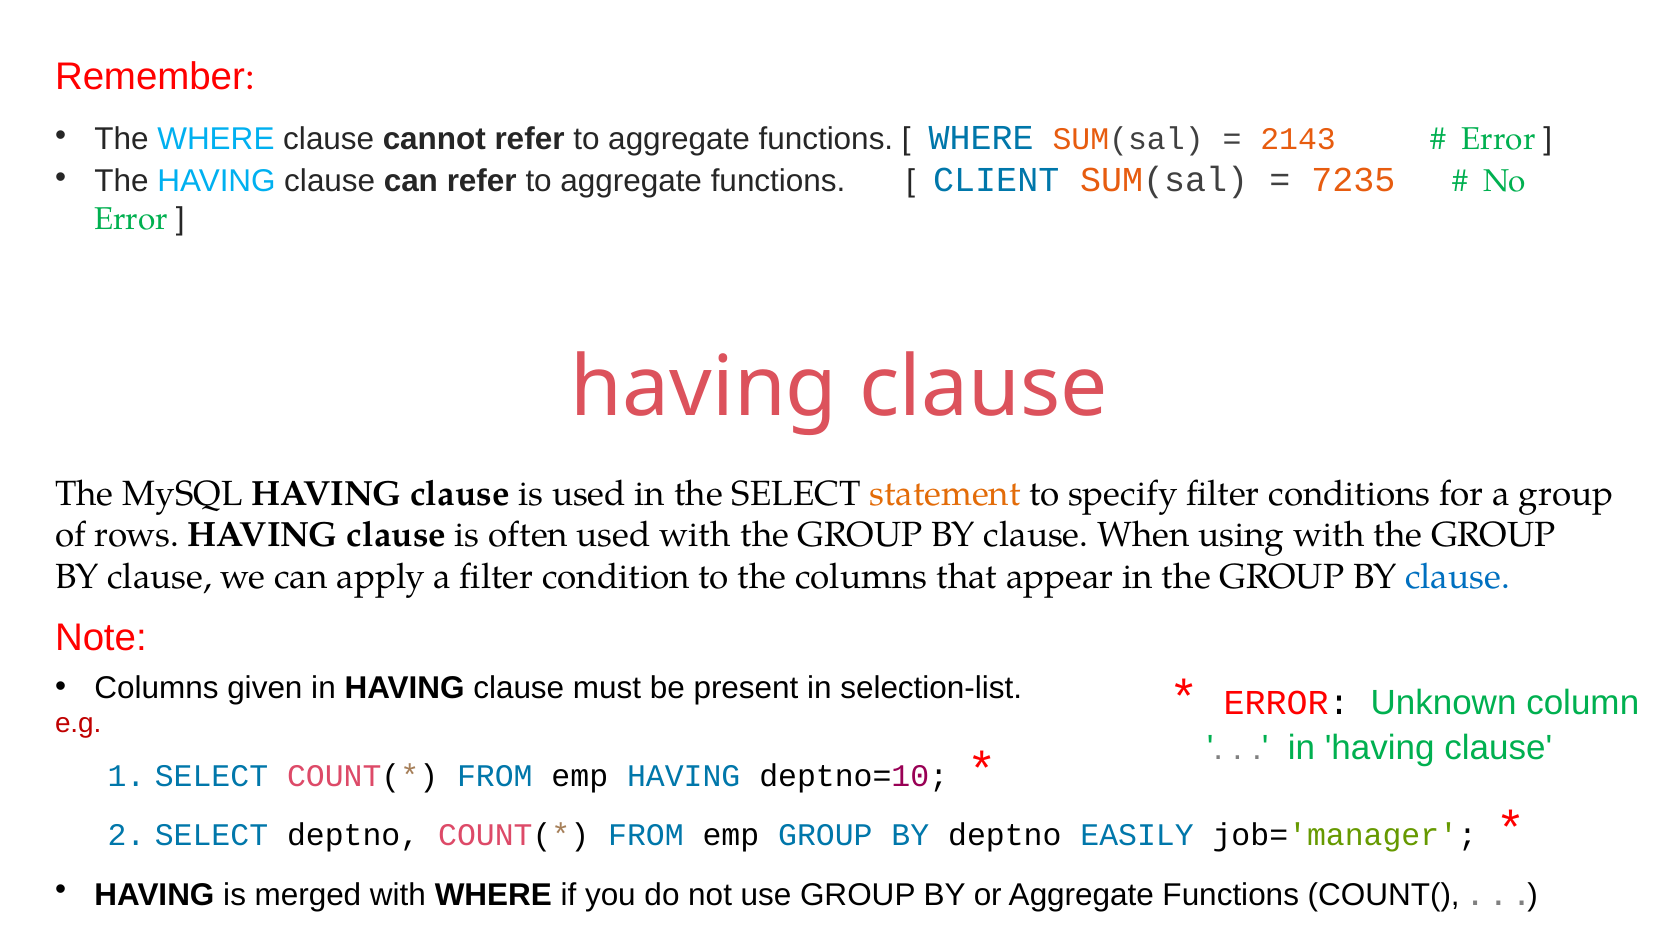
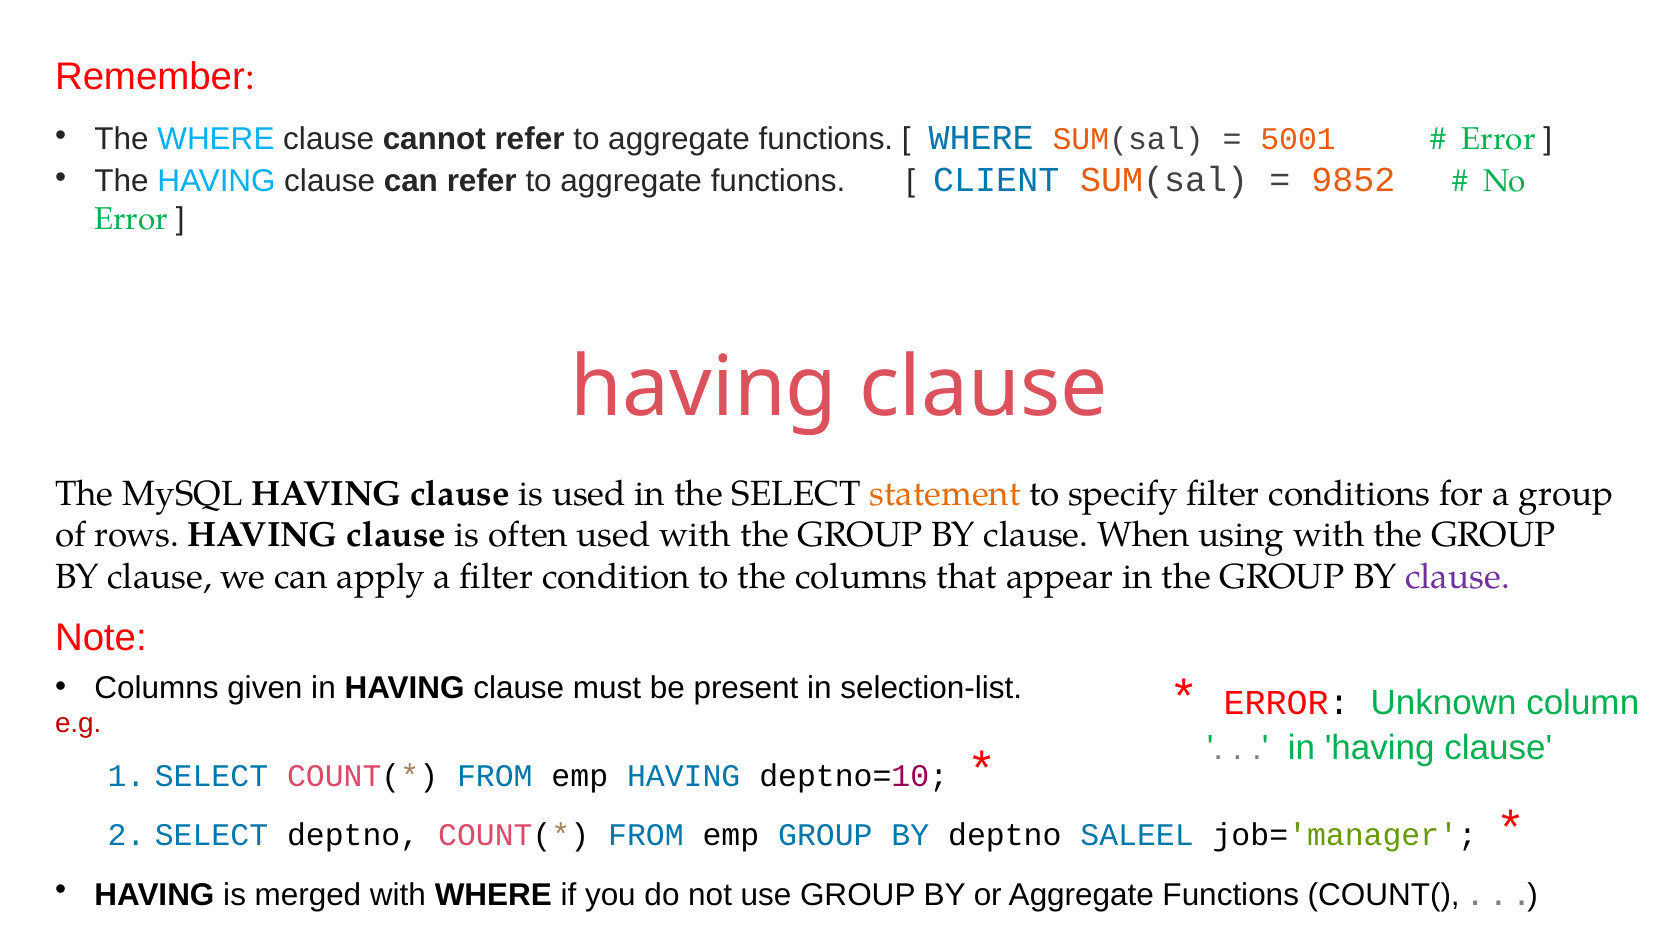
2143: 2143 -> 5001
7235: 7235 -> 9852
clause at (1458, 578) colour: blue -> purple
EASILY: EASILY -> SALEEL
